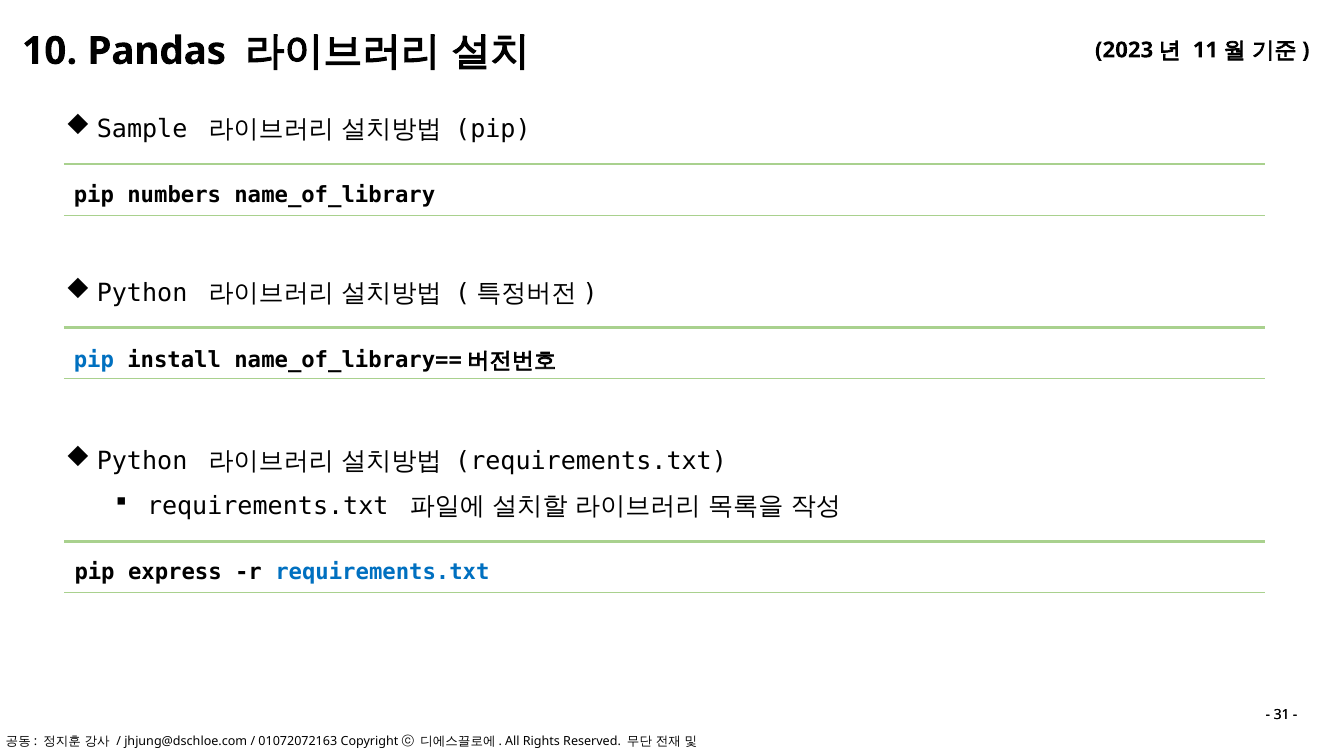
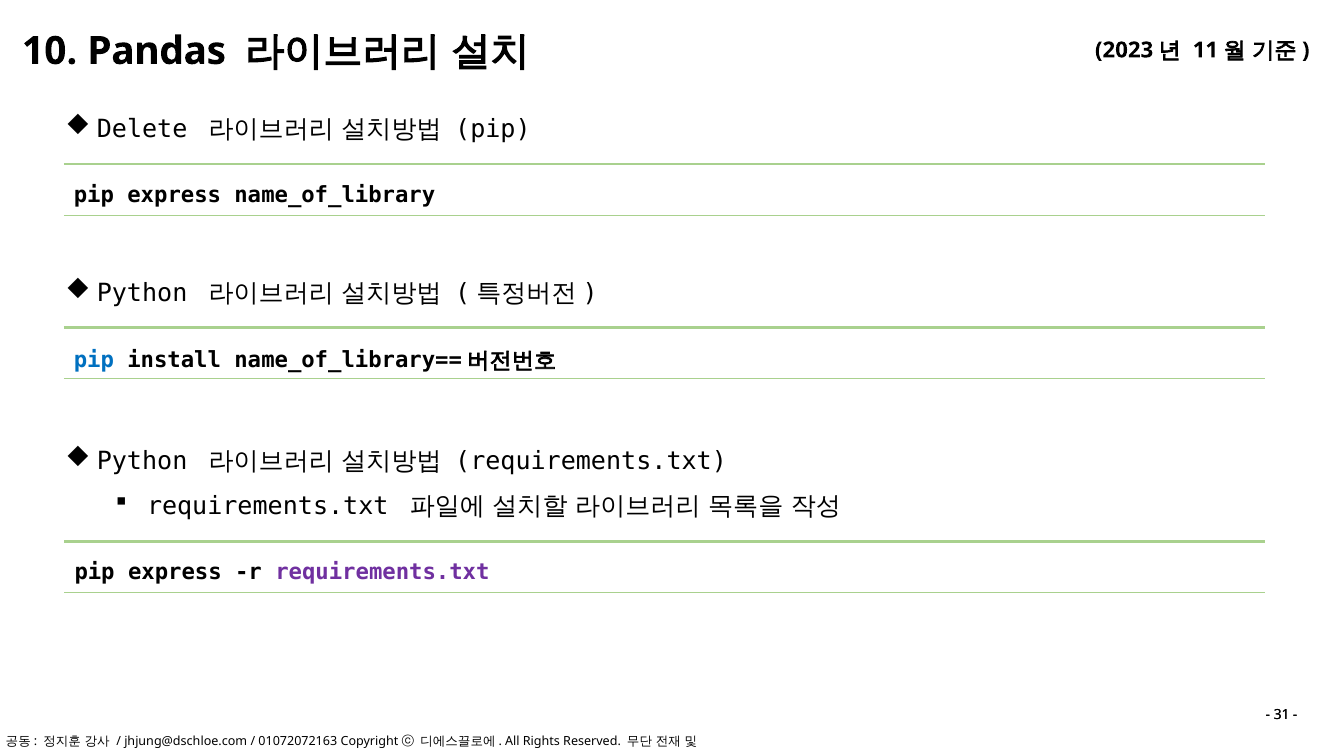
Sample: Sample -> Delete
numbers at (174, 195): numbers -> express
requirements.txt at (382, 573) colour: blue -> purple
